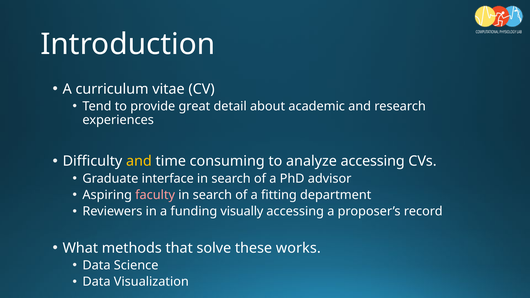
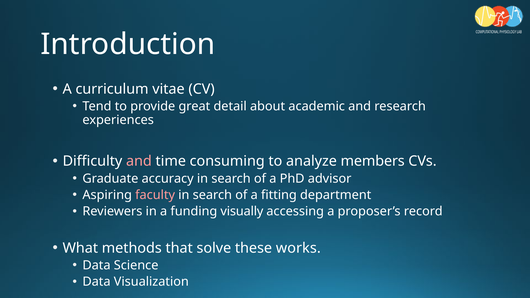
and at (139, 161) colour: yellow -> pink
analyze accessing: accessing -> members
interface: interface -> accuracy
